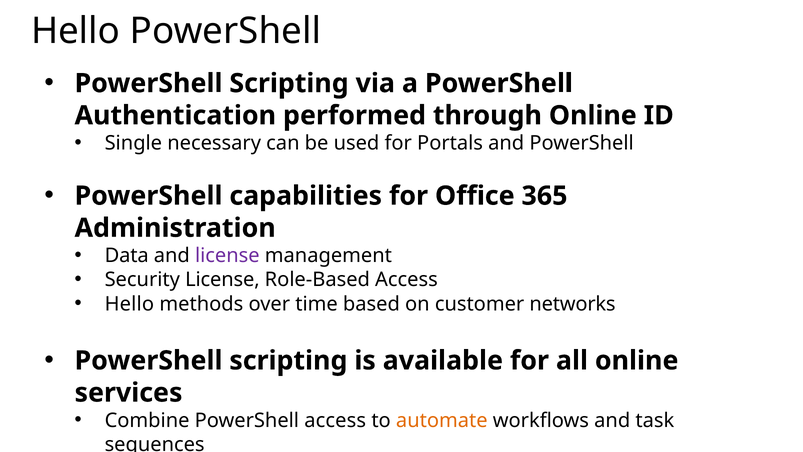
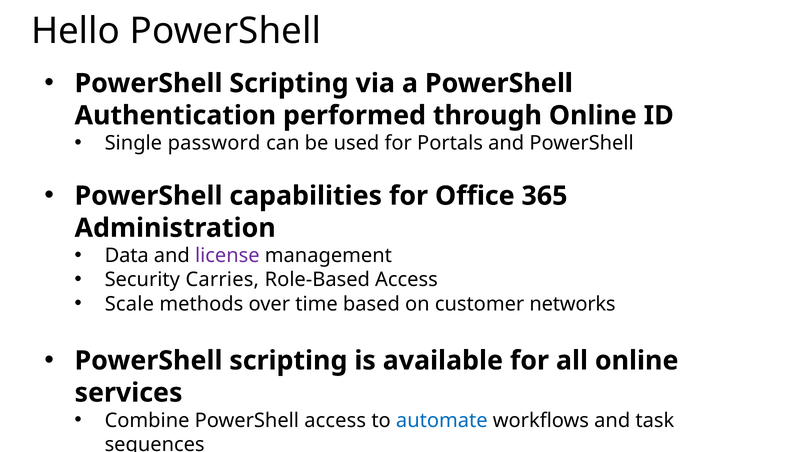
necessary: necessary -> password
Security License: License -> Carries
Hello at (129, 304): Hello -> Scale
automate colour: orange -> blue
